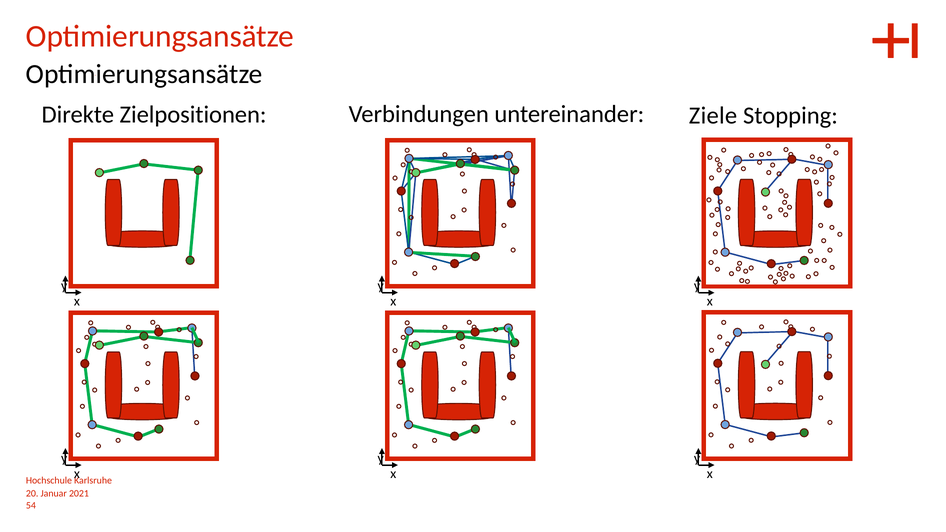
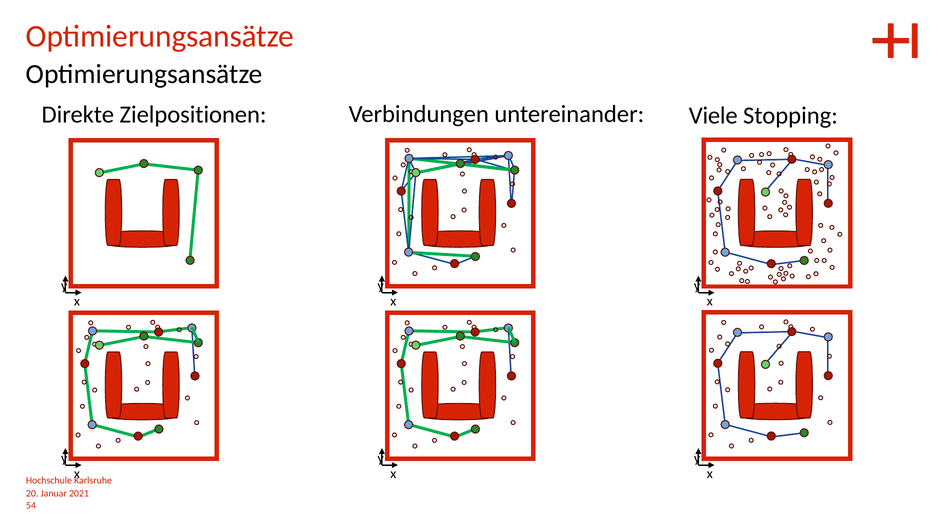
Ziele: Ziele -> Viele
